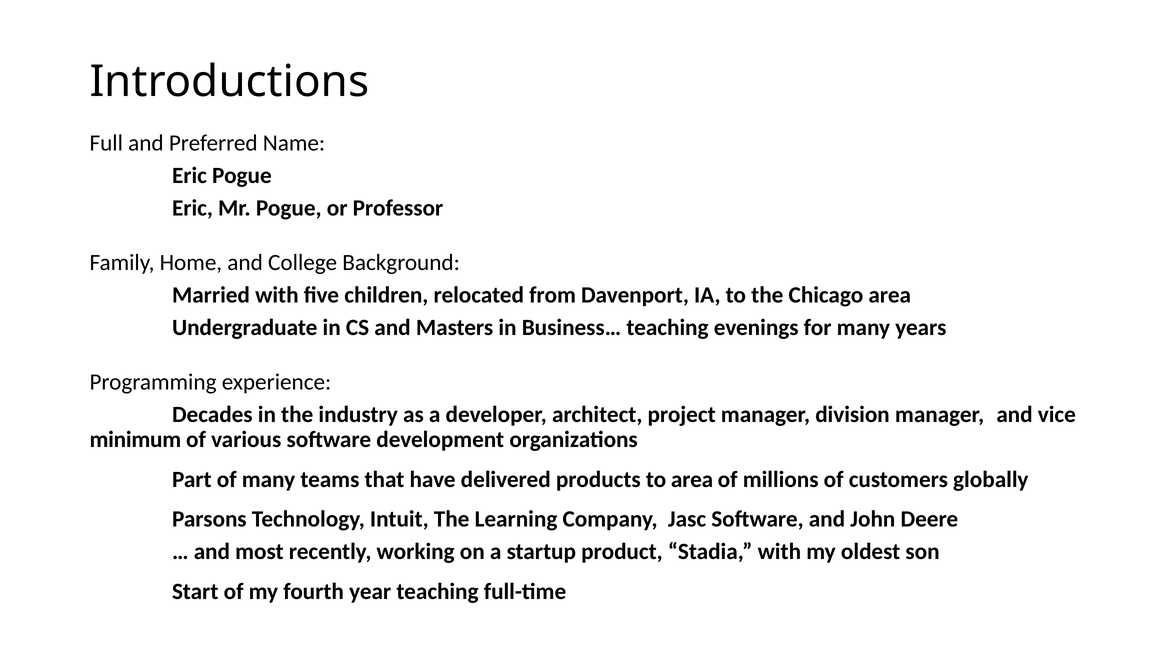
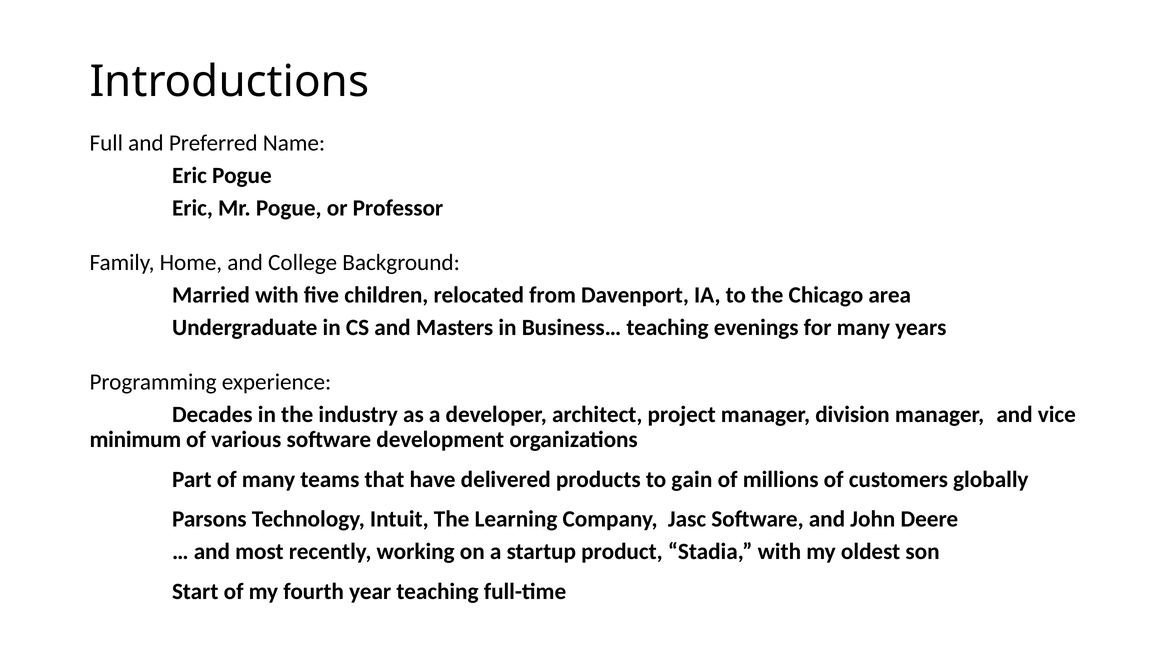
to area: area -> gain
